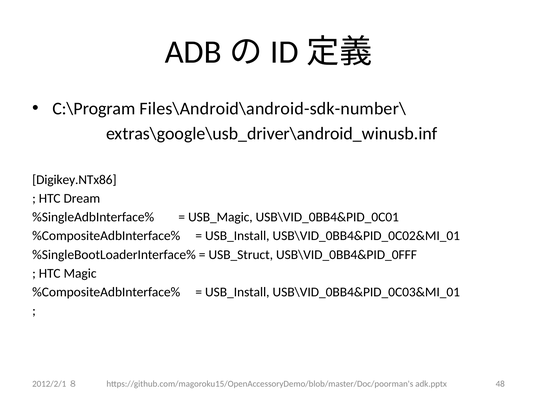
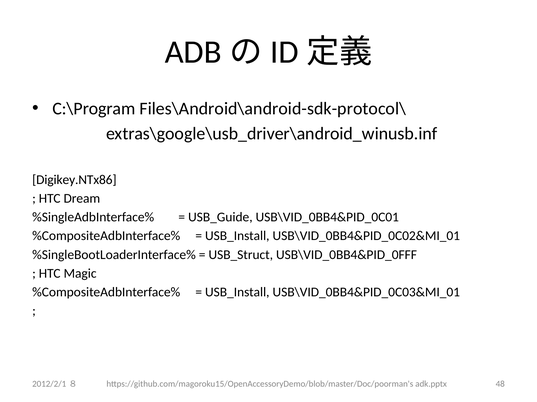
Files\Android\android-sdk-number\: Files\Android\android-sdk-number\ -> Files\Android\android-sdk-protocol\
USB_Magic: USB_Magic -> USB_Guide
